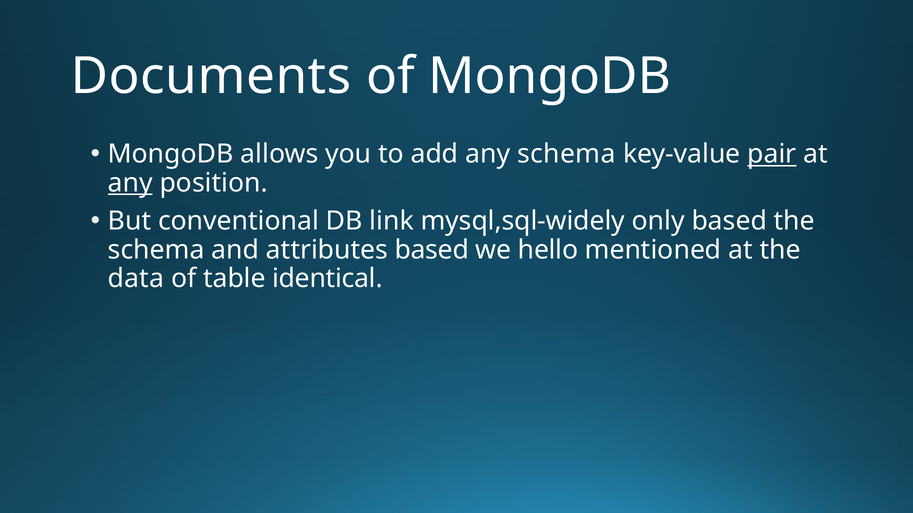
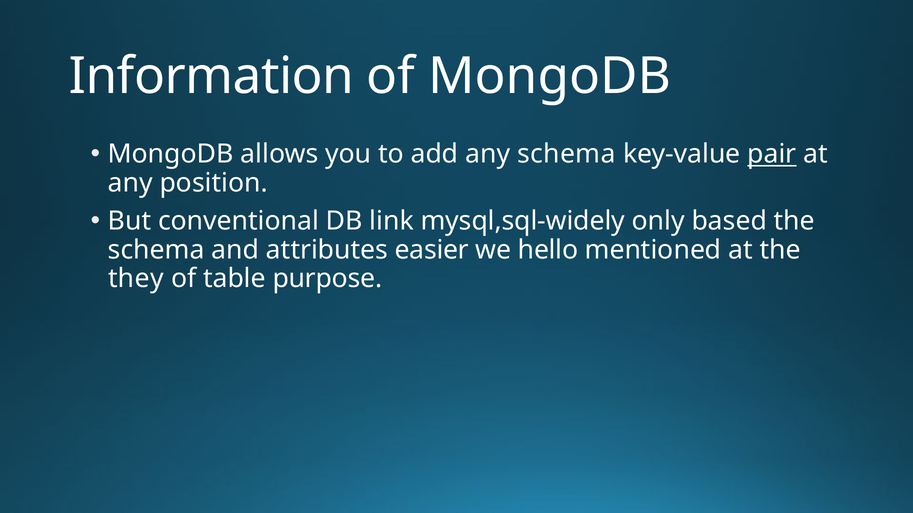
Documents: Documents -> Information
any at (130, 183) underline: present -> none
attributes based: based -> easier
data: data -> they
identical: identical -> purpose
